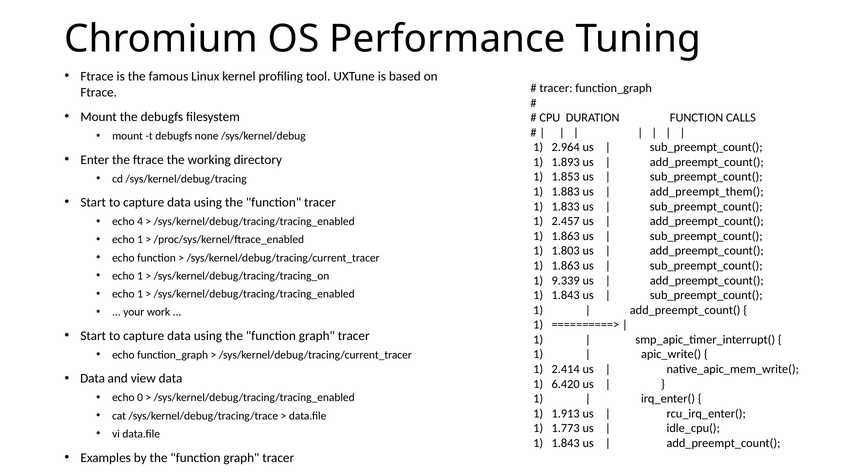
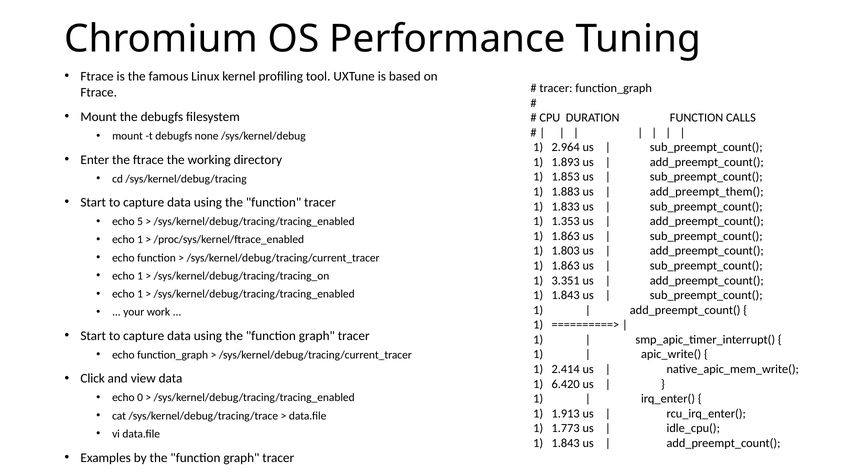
4: 4 -> 5
2.457: 2.457 -> 1.353
9.339: 9.339 -> 3.351
Data at (93, 379): Data -> Click
